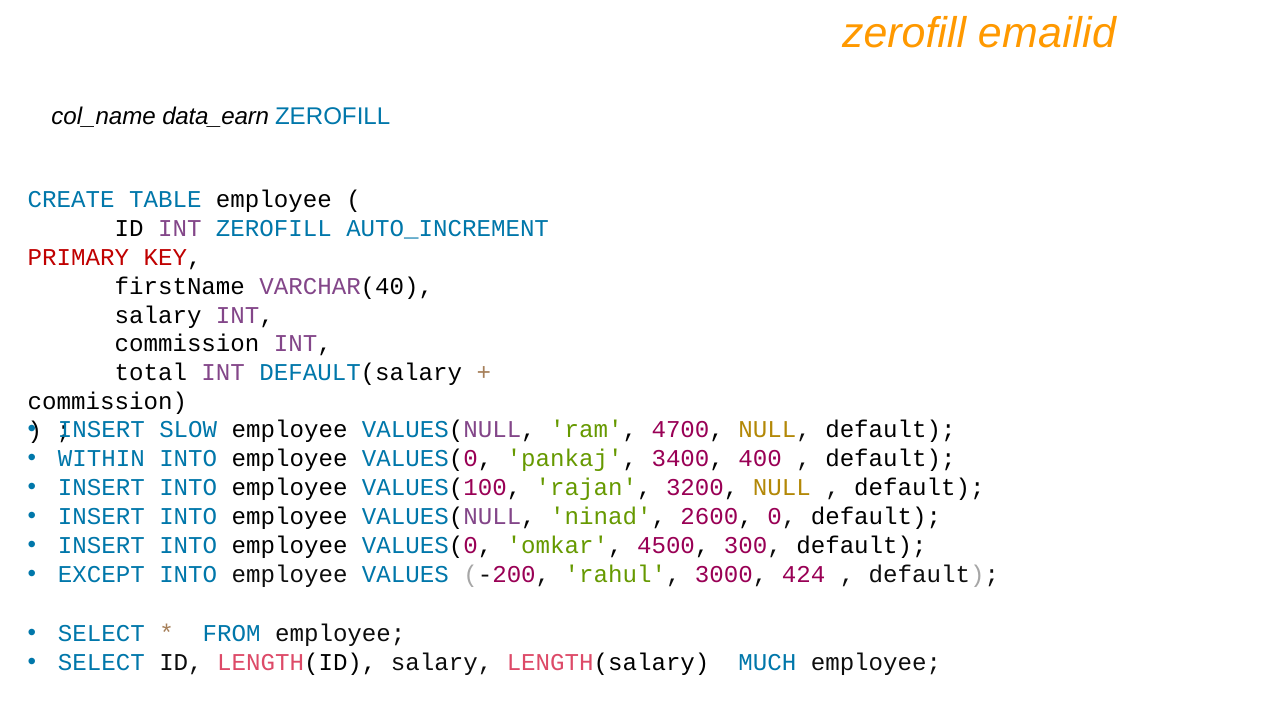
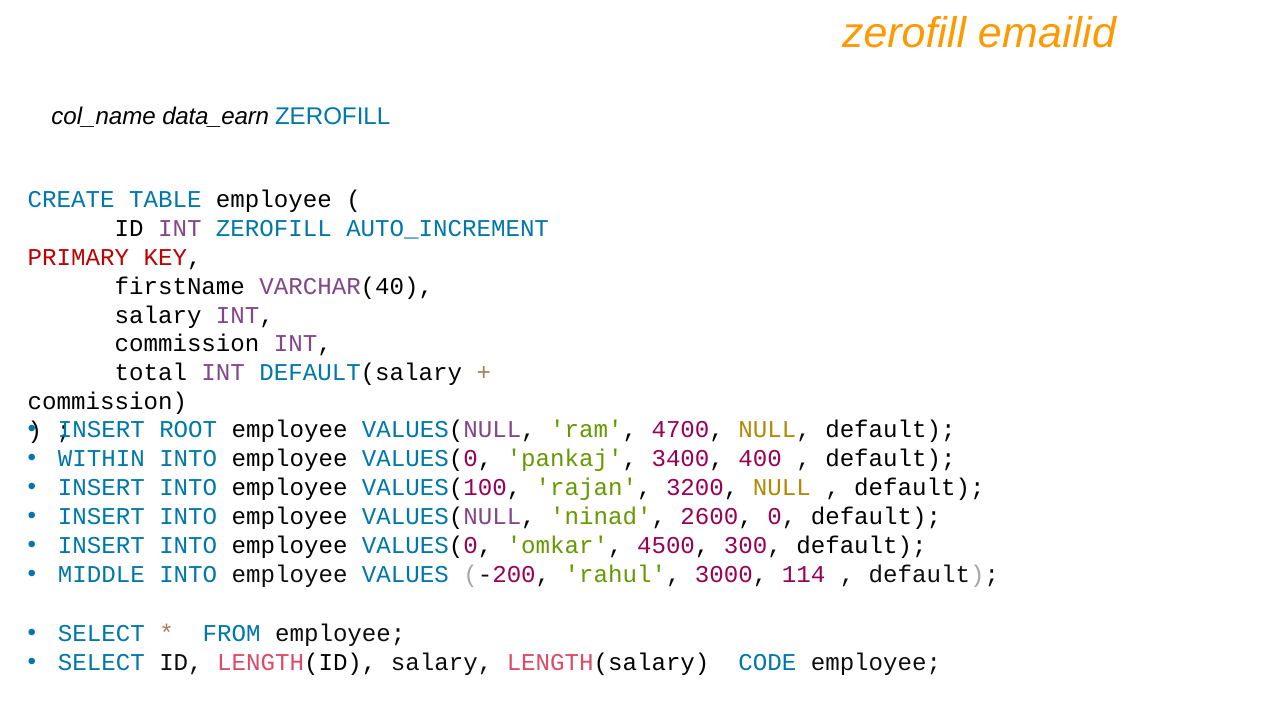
SLOW: SLOW -> ROOT
EXCEPT: EXCEPT -> MIDDLE
424: 424 -> 114
MUCH: MUCH -> CODE
